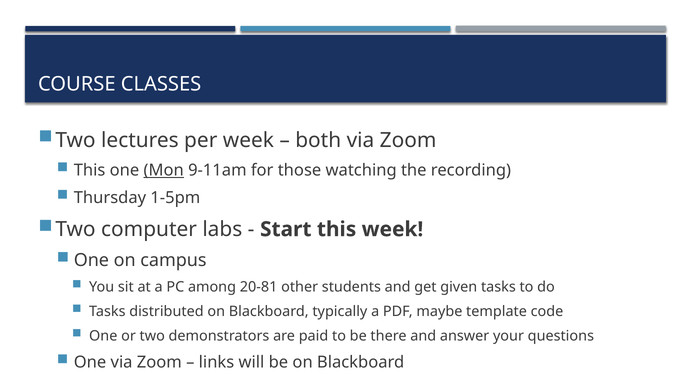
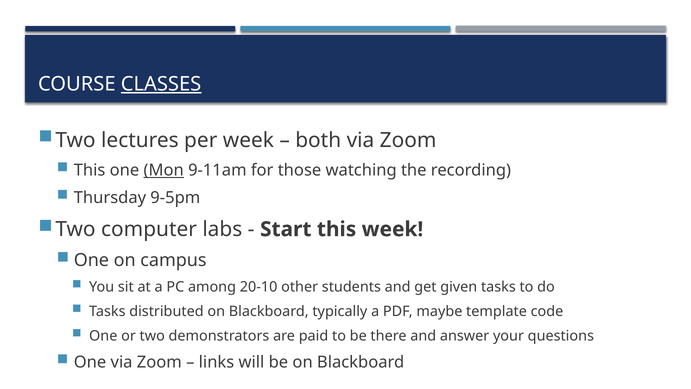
CLASSES underline: none -> present
1-5pm: 1-5pm -> 9-5pm
20-81: 20-81 -> 20-10
